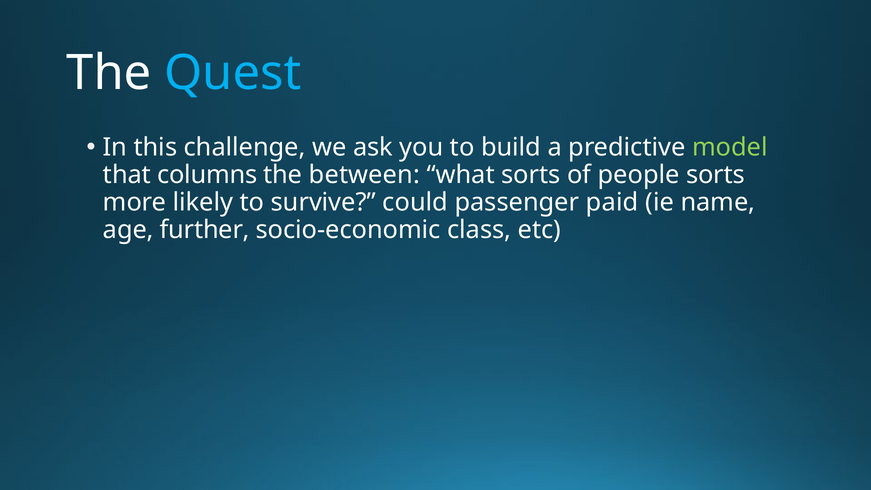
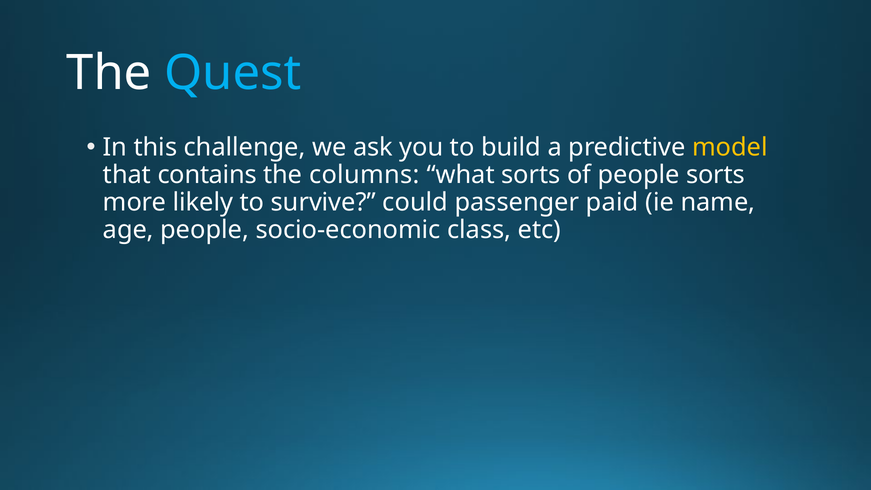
model colour: light green -> yellow
columns: columns -> contains
between: between -> columns
age further: further -> people
